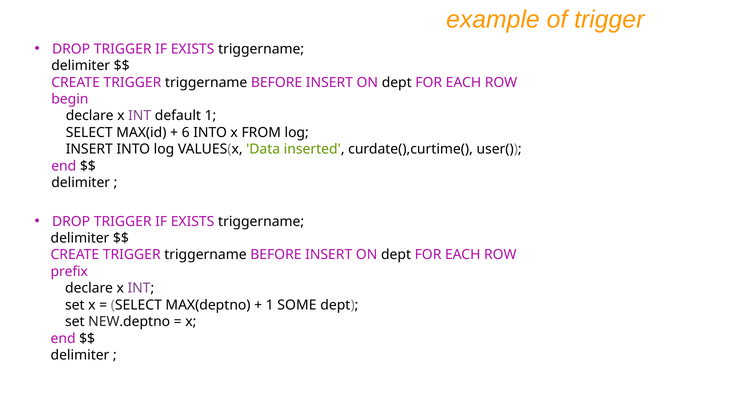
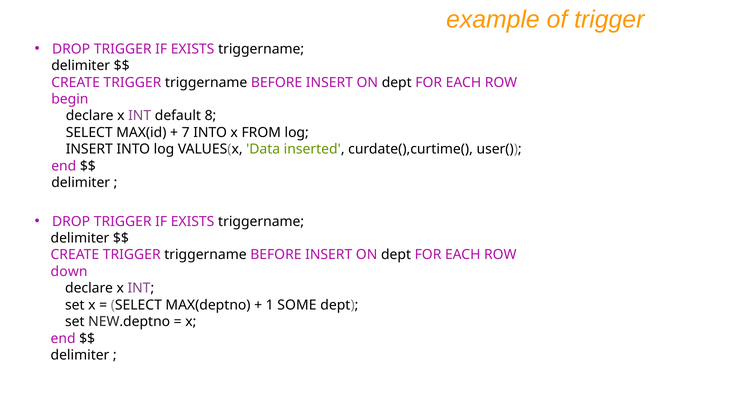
default 1: 1 -> 8
6: 6 -> 7
prefix: prefix -> down
